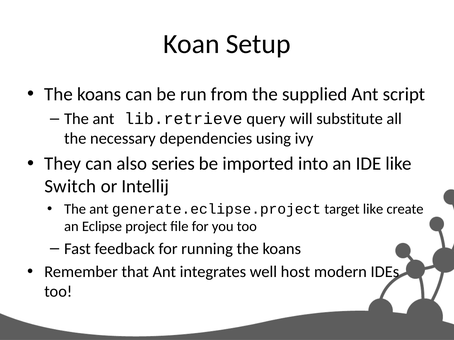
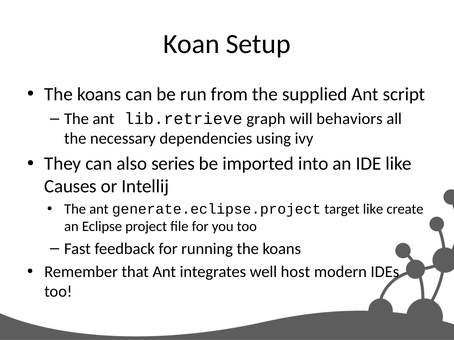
query: query -> graph
substitute: substitute -> behaviors
Switch: Switch -> Causes
